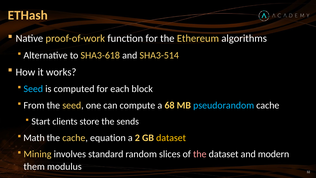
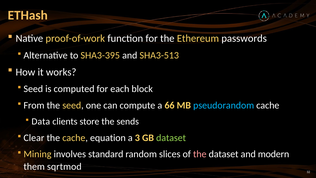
algorithms: algorithms -> passwords
SHA3-618: SHA3-618 -> SHA3-395
SHA3-514: SHA3-514 -> SHA3-513
Seed at (33, 89) colour: light blue -> white
68: 68 -> 66
Start: Start -> Data
Math: Math -> Clear
2: 2 -> 3
dataset at (171, 138) colour: yellow -> light green
modulus: modulus -> sqrtmod
